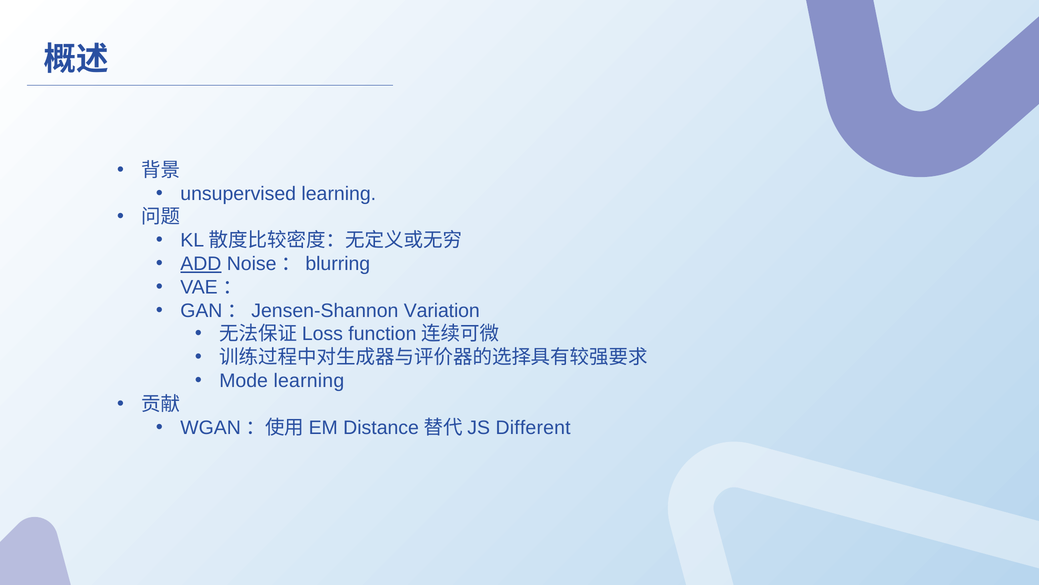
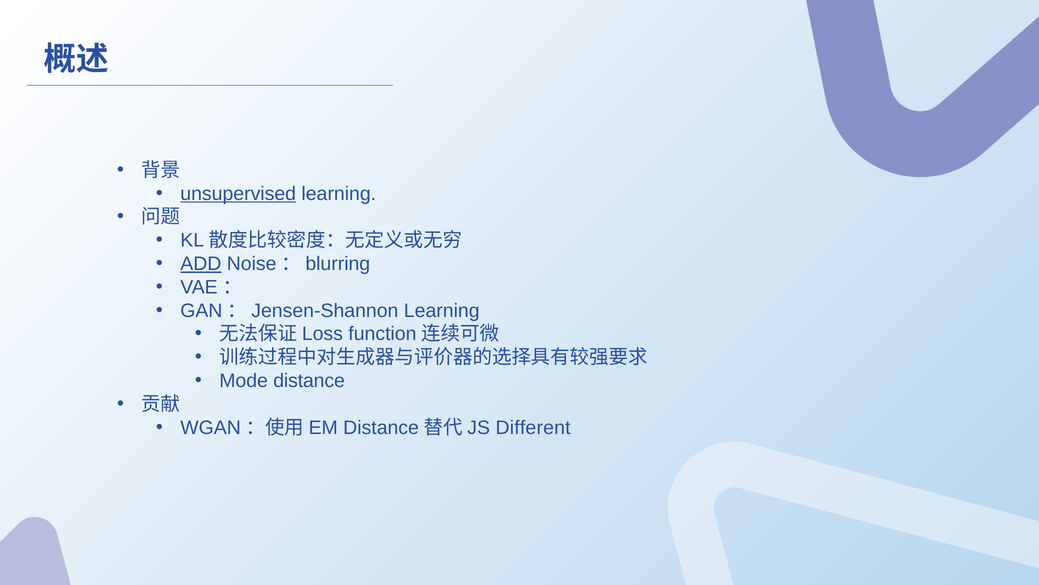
unsupervised underline: none -> present
GAN：Jensen-Shannon Variation: Variation -> Learning
Mode learning: learning -> distance
